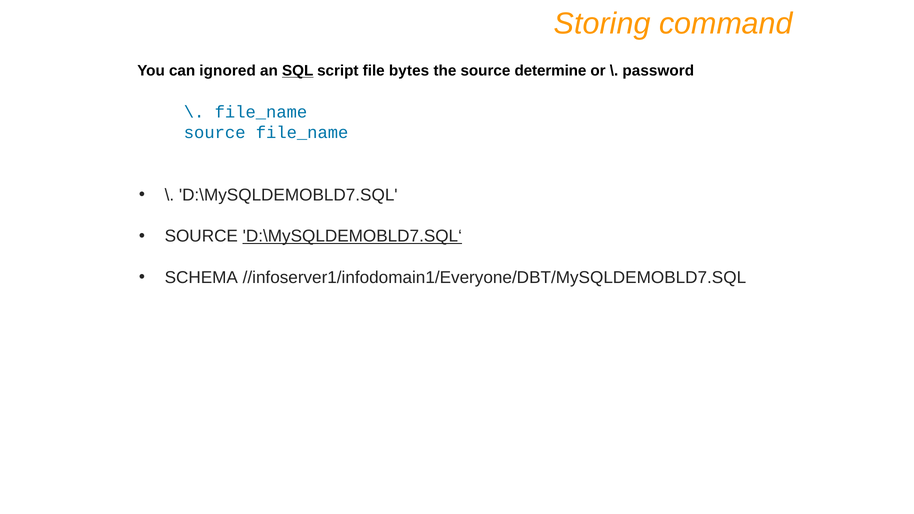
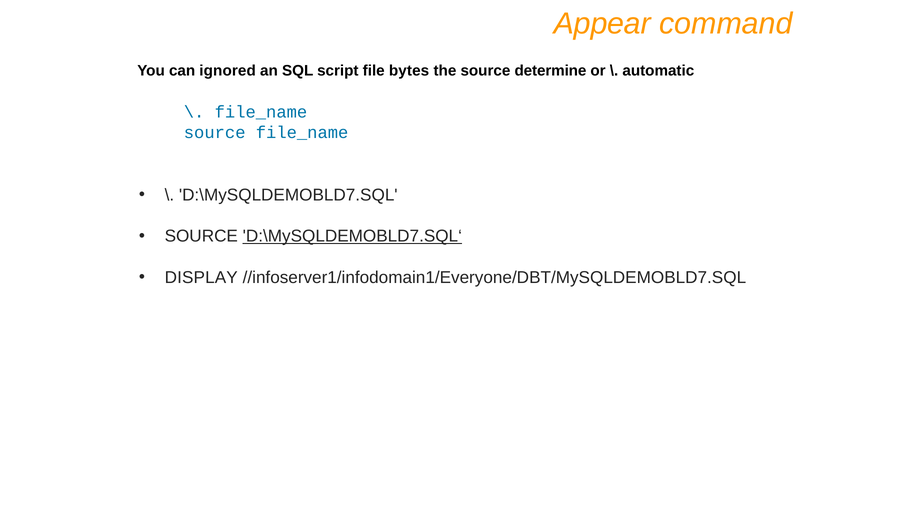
Storing: Storing -> Appear
SQL underline: present -> none
password: password -> automatic
SCHEMA: SCHEMA -> DISPLAY
